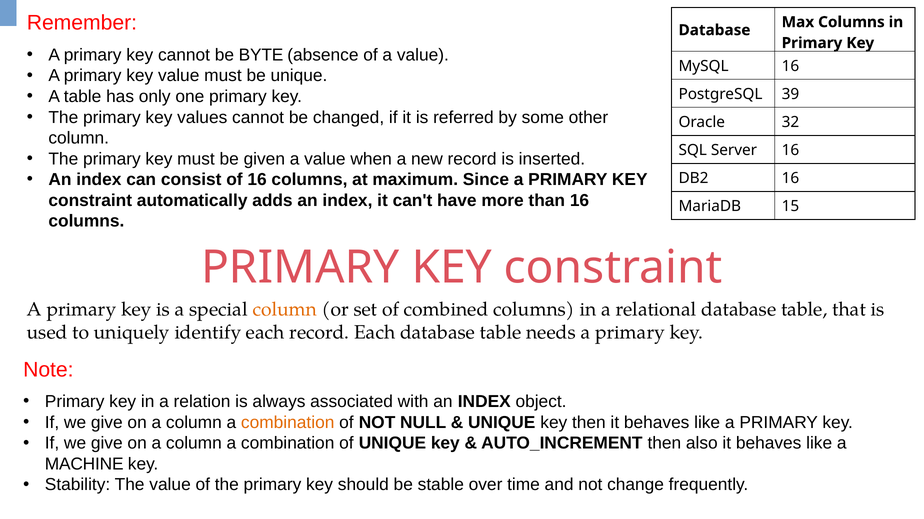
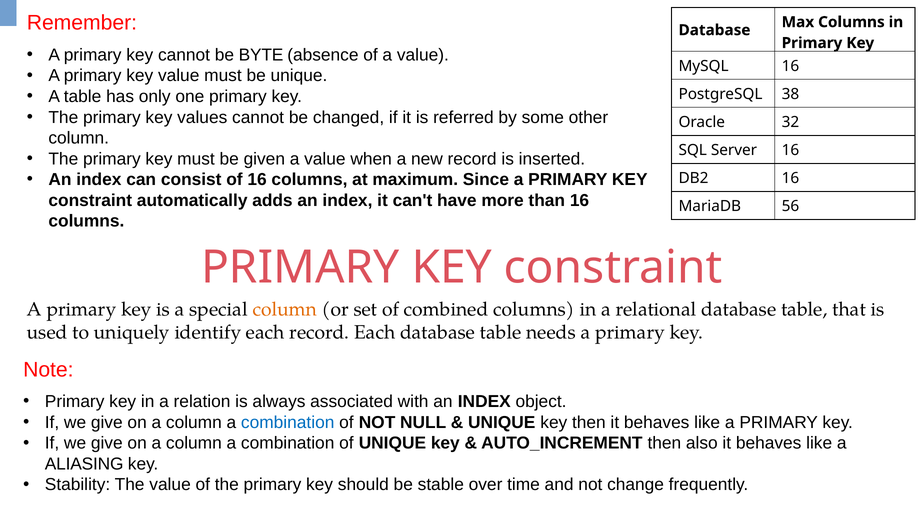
39: 39 -> 38
15: 15 -> 56
combination at (288, 423) colour: orange -> blue
MACHINE: MACHINE -> ALIASING
